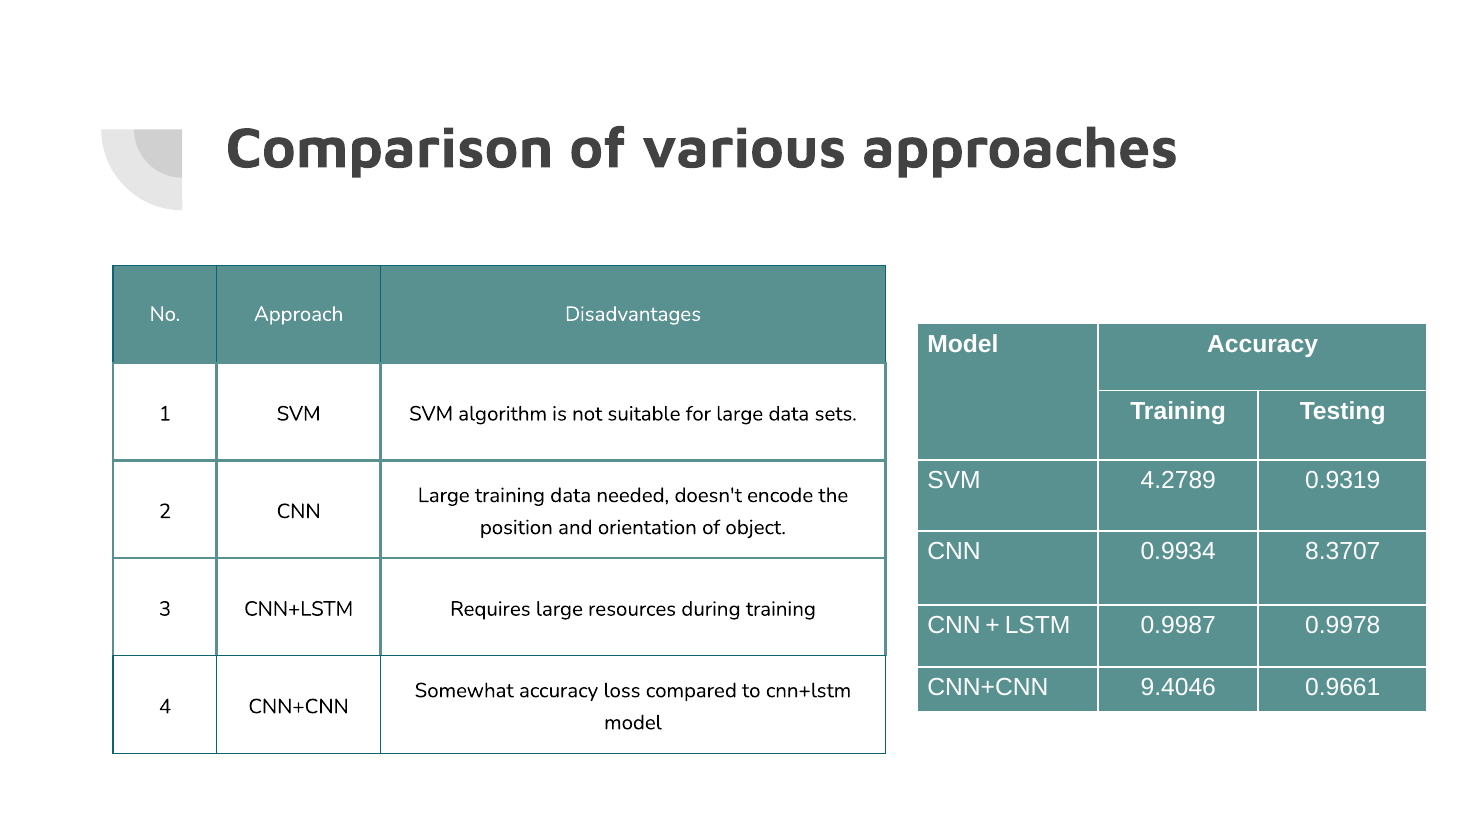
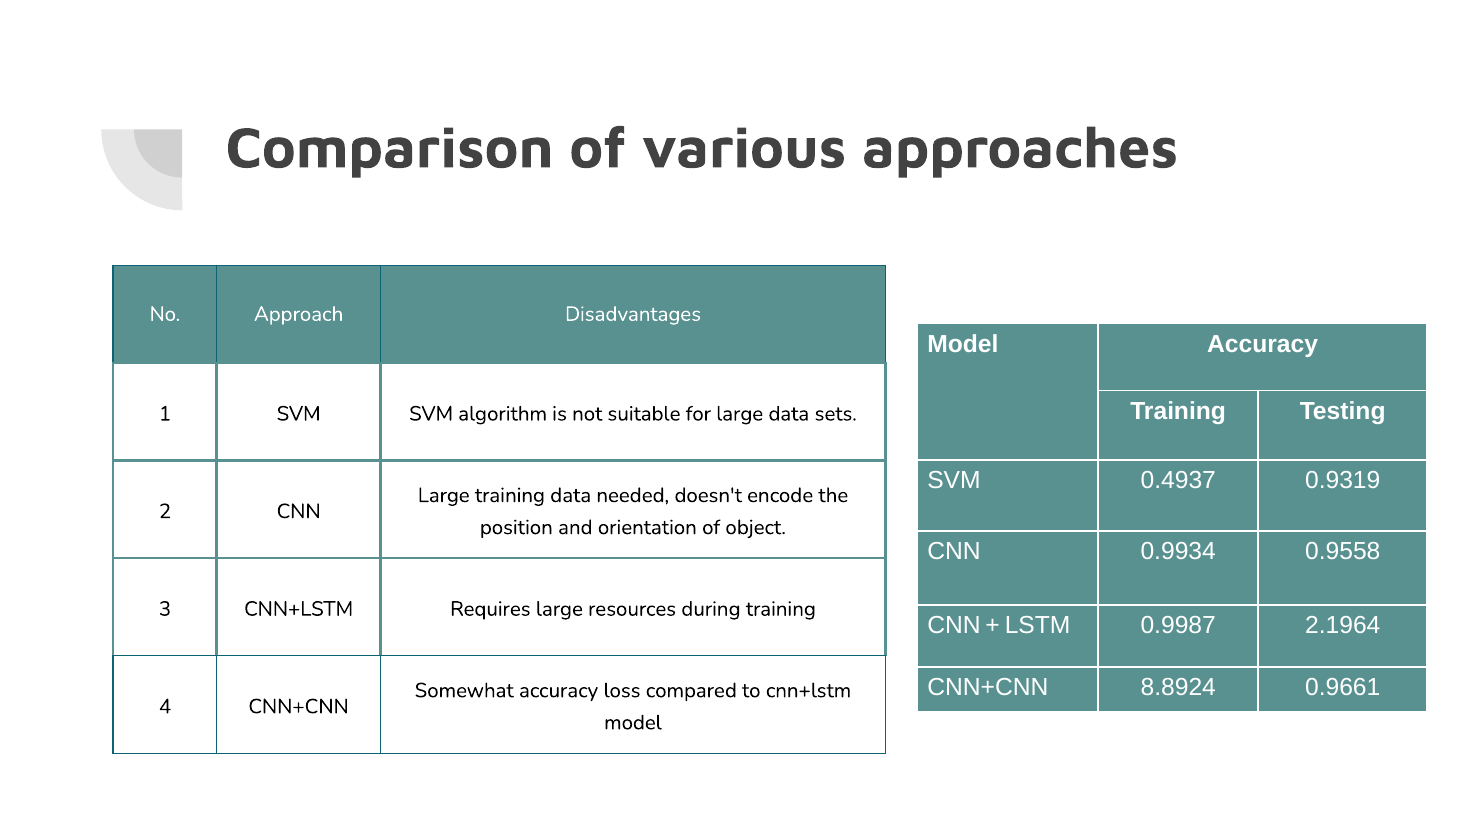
4.2789: 4.2789 -> 0.4937
8.3707: 8.3707 -> 0.9558
0.9978: 0.9978 -> 2.1964
9.4046: 9.4046 -> 8.8924
